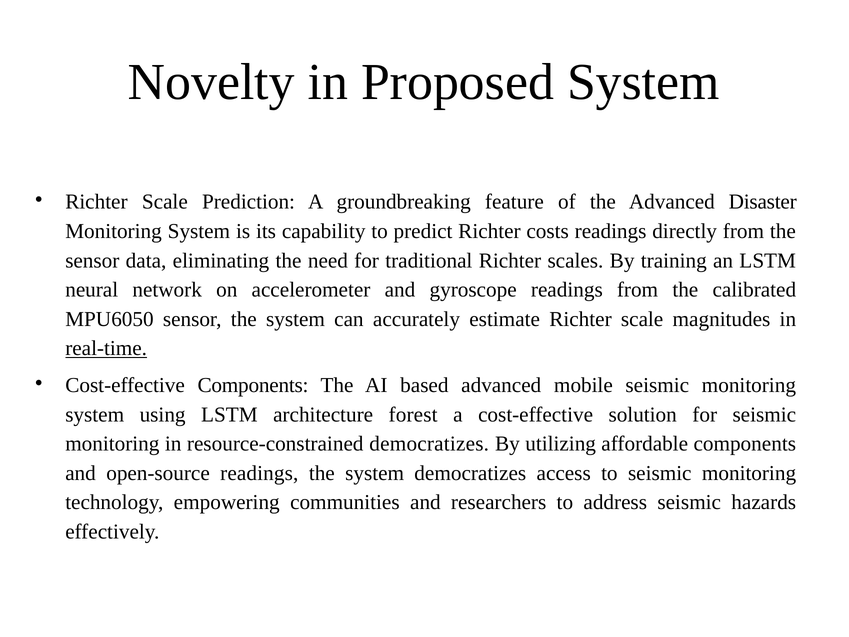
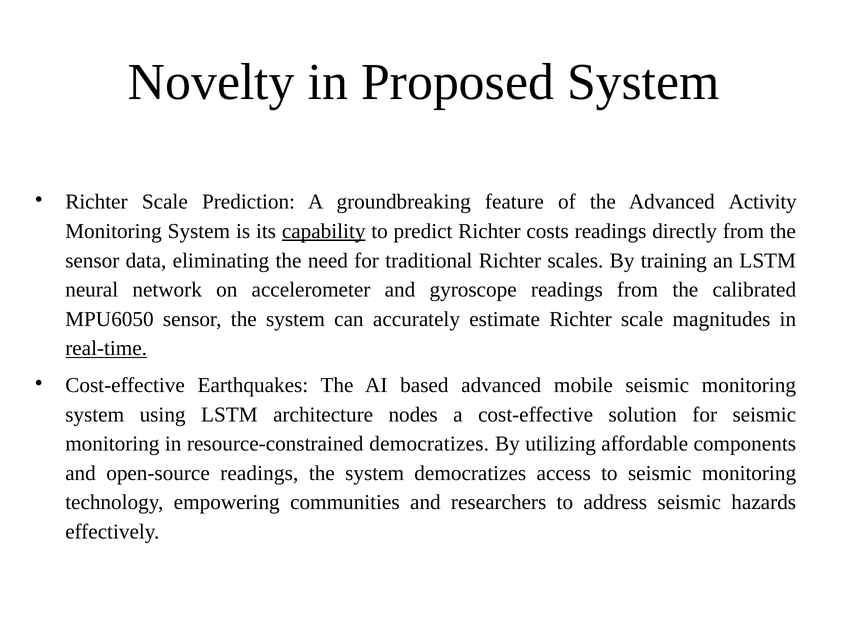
Disaster: Disaster -> Activity
capability underline: none -> present
Cost-effective Components: Components -> Earthquakes
forest: forest -> nodes
